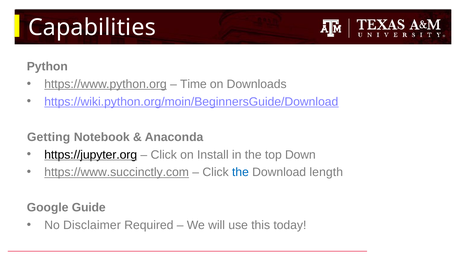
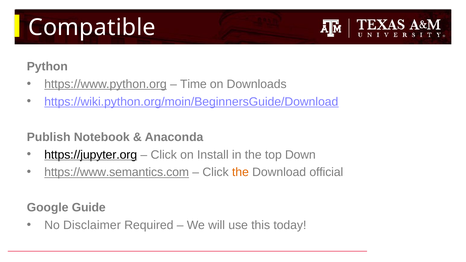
Capabilities: Capabilities -> Compatible
Getting: Getting -> Publish
https://www.succinctly.com: https://www.succinctly.com -> https://www.semantics.com
the at (240, 172) colour: blue -> orange
length: length -> official
